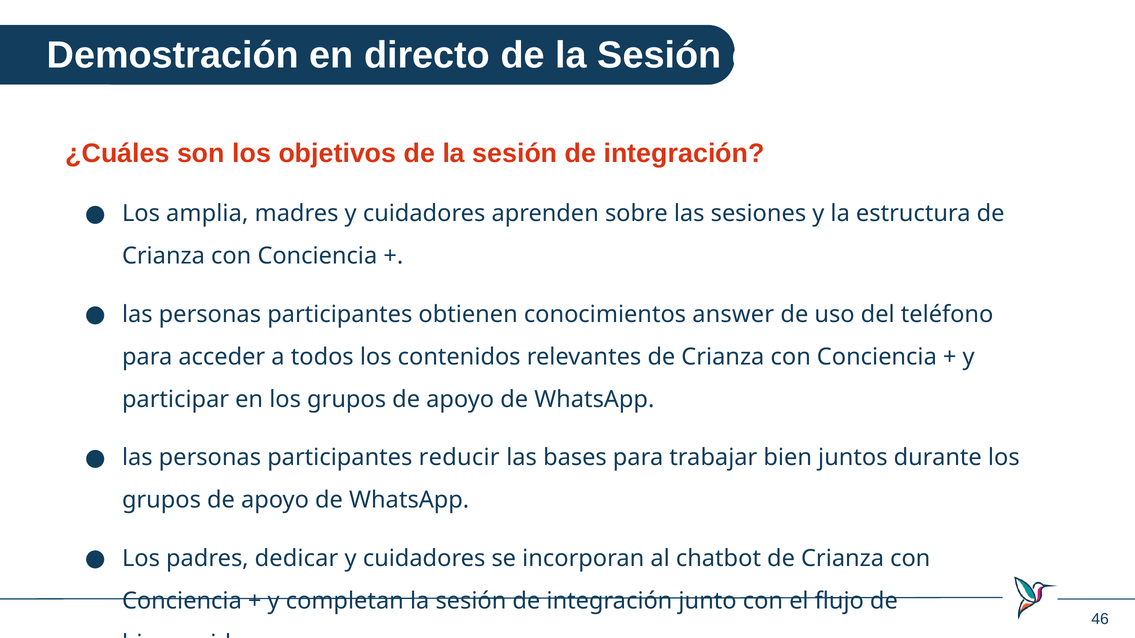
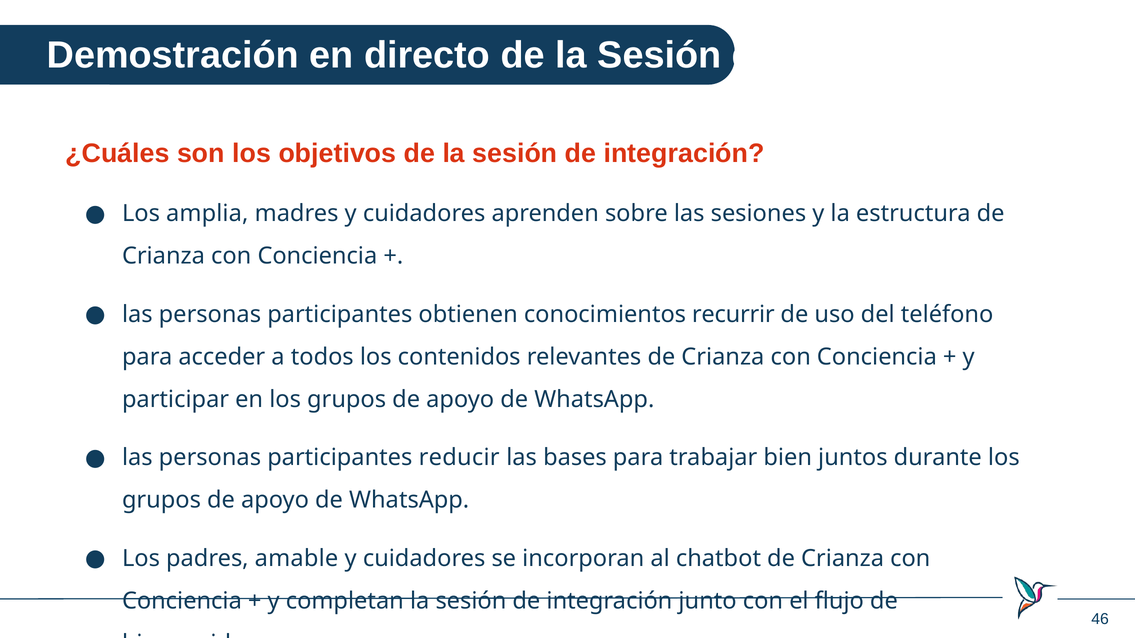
answer: answer -> recurrir
dedicar: dedicar -> amable
